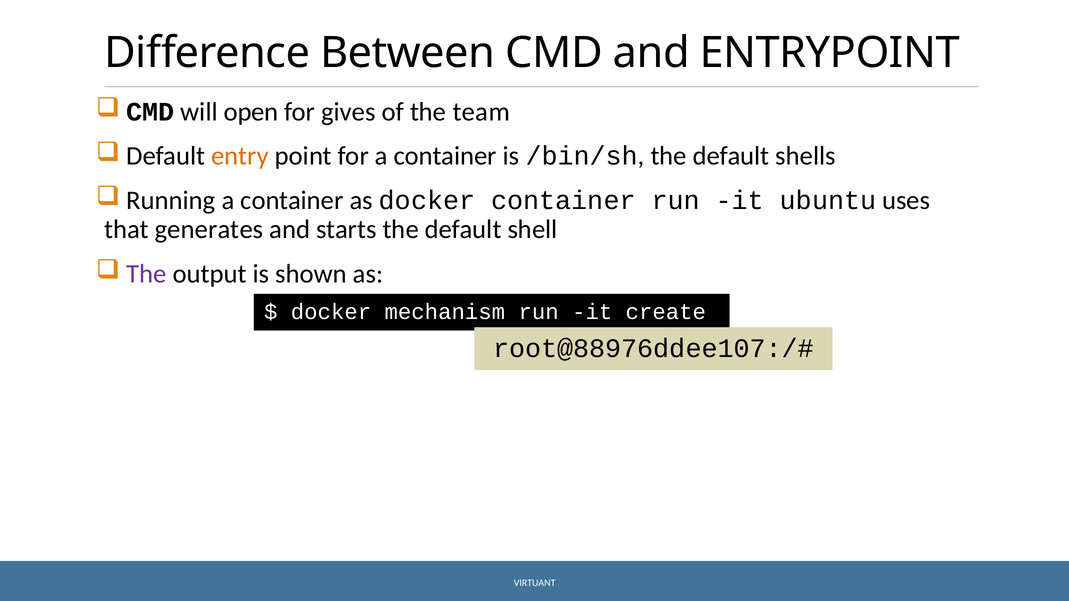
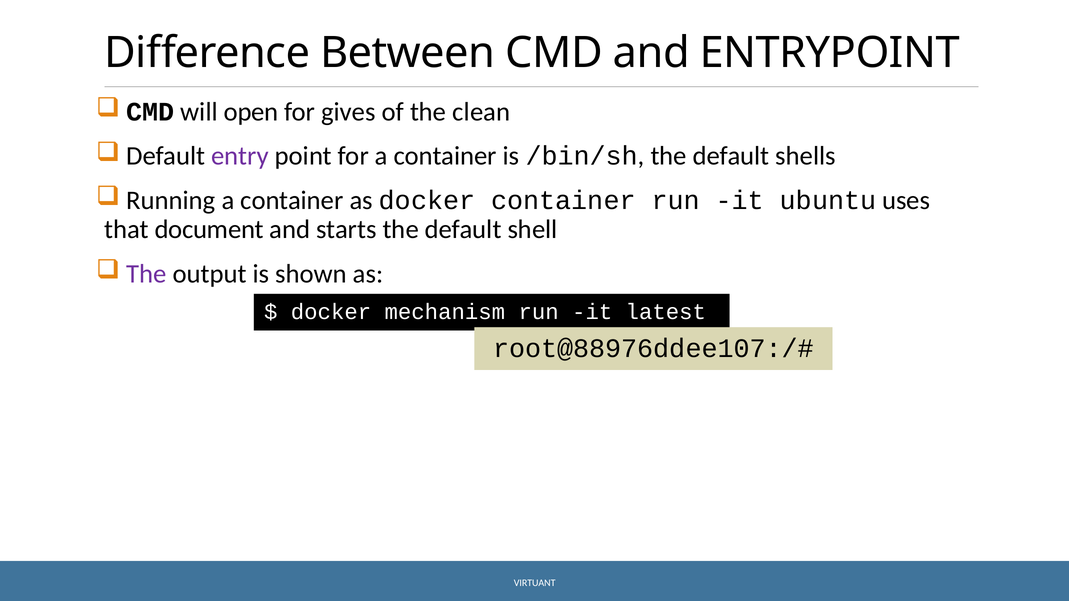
team: team -> clean
entry colour: orange -> purple
generates: generates -> document
create: create -> latest
